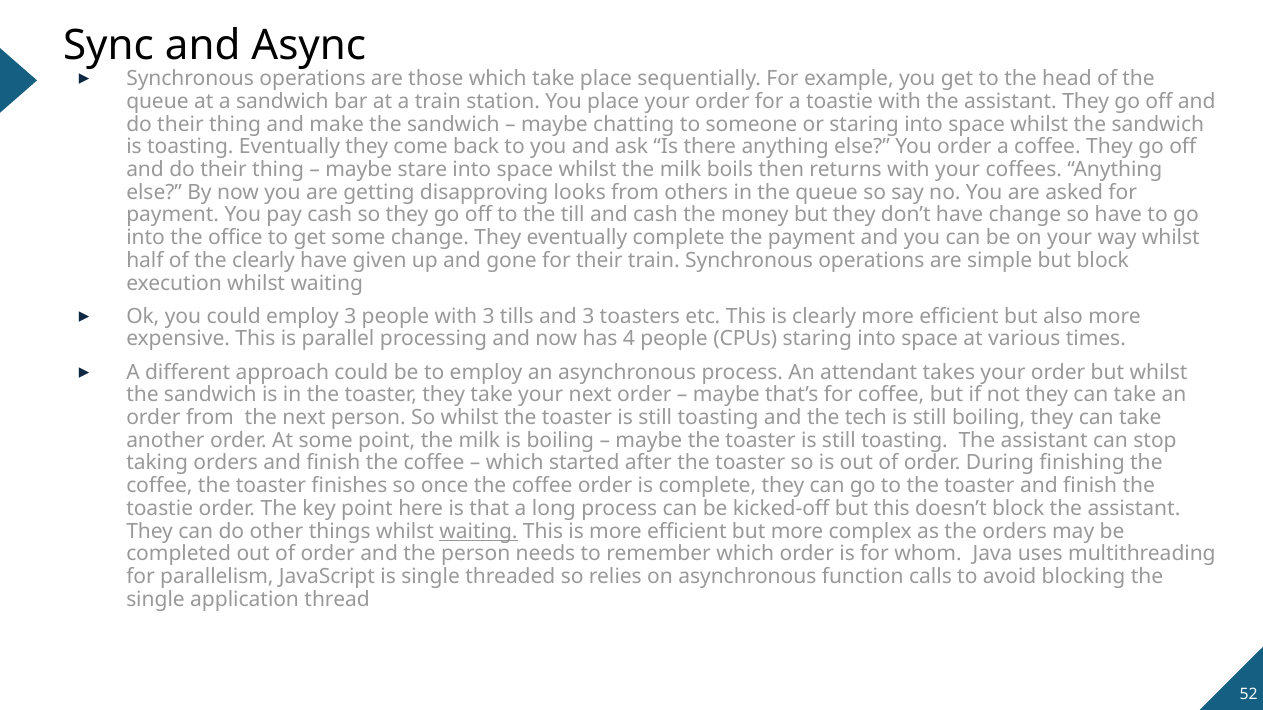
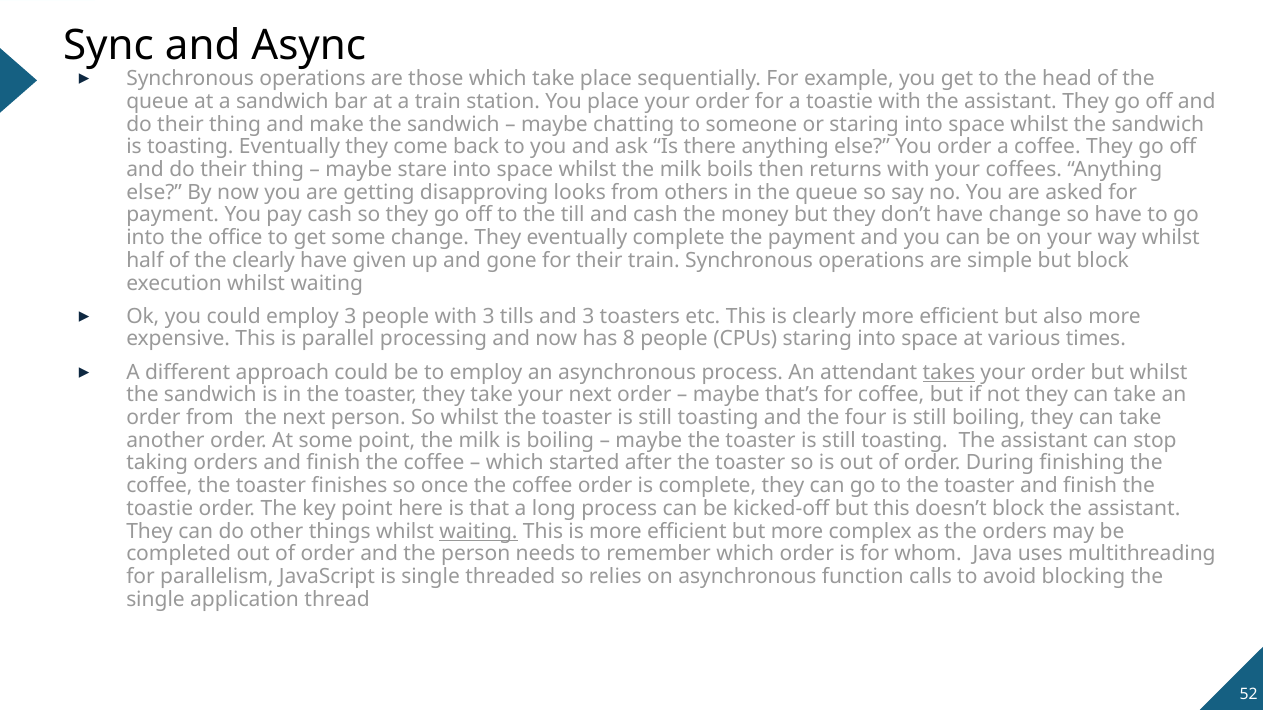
4: 4 -> 8
takes underline: none -> present
tech: tech -> four
